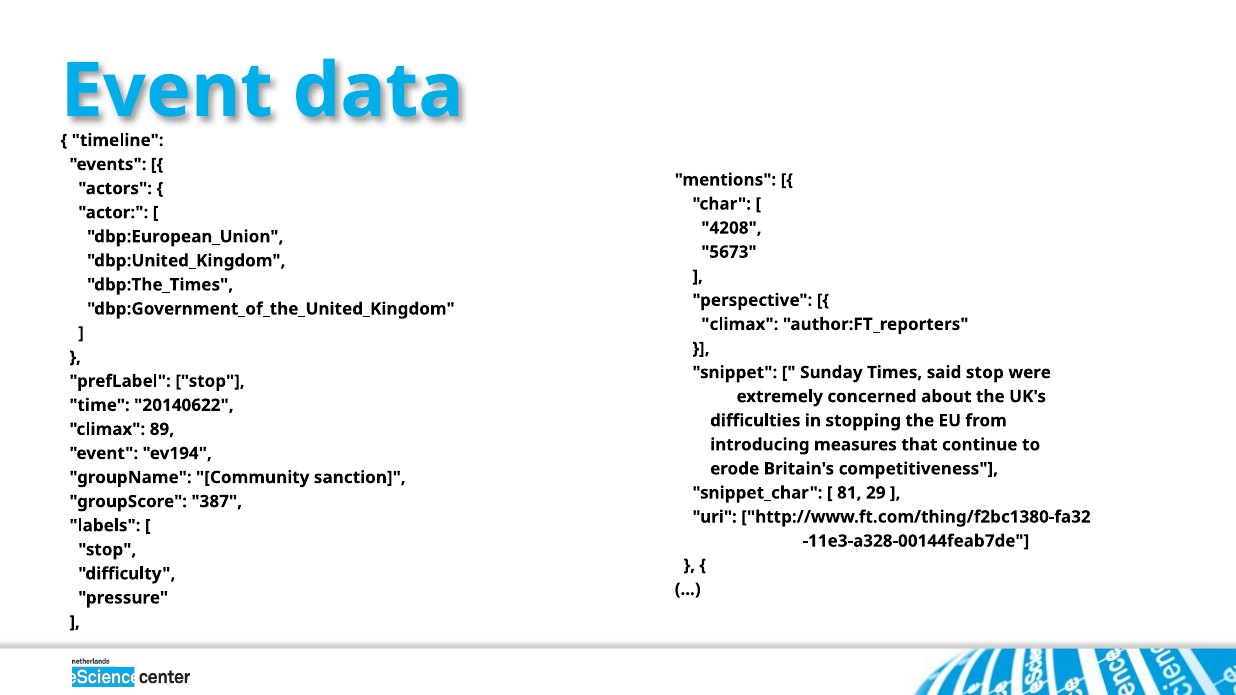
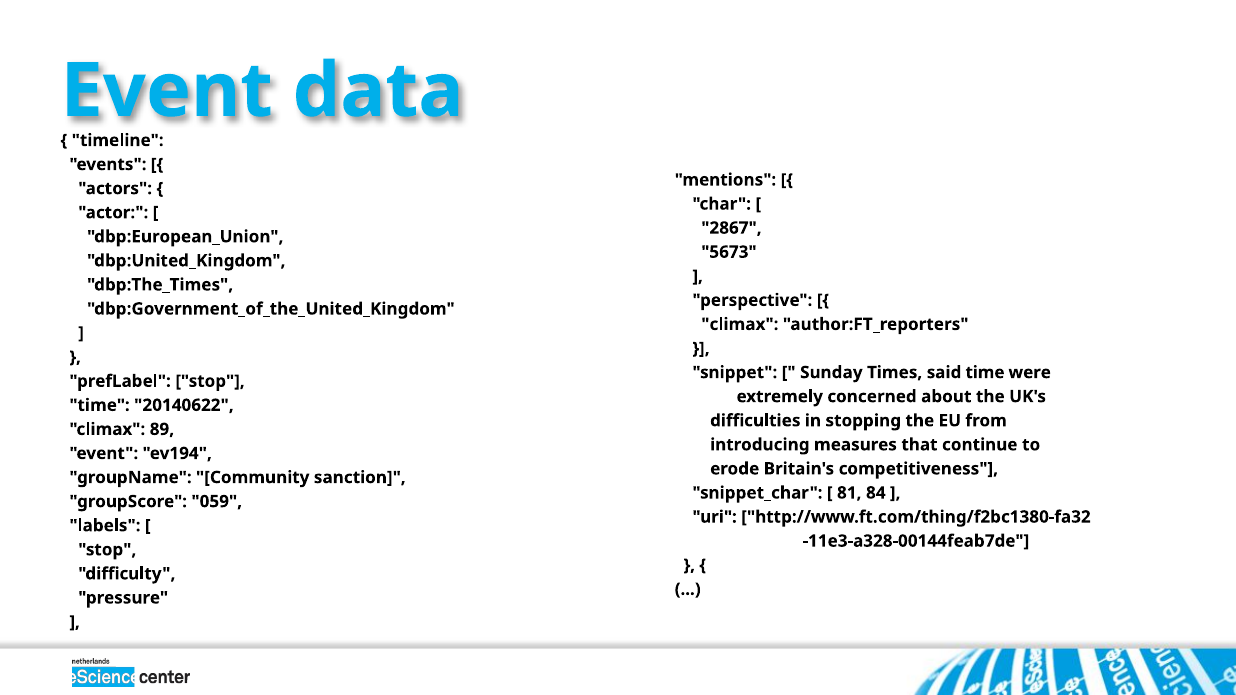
4208: 4208 -> 2867
said stop: stop -> time
29: 29 -> 84
387: 387 -> 059
